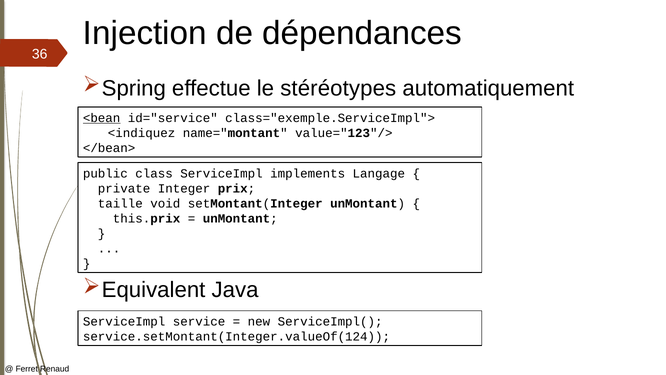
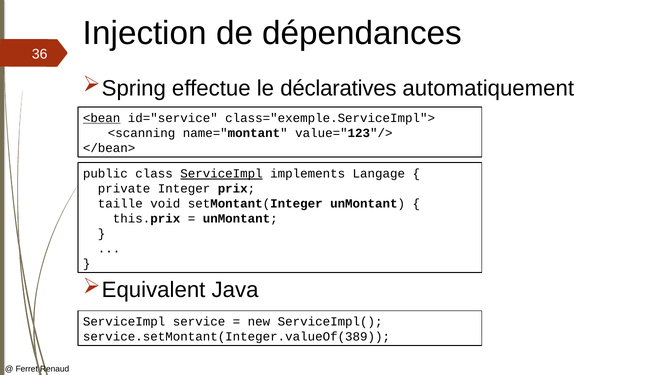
stéréotypes: stéréotypes -> déclaratives
<indiquez: <indiquez -> <scanning
ServiceImpl at (221, 173) underline: none -> present
service.setMontant(Integer.valueOf(124: service.setMontant(Integer.valueOf(124 -> service.setMontant(Integer.valueOf(389
